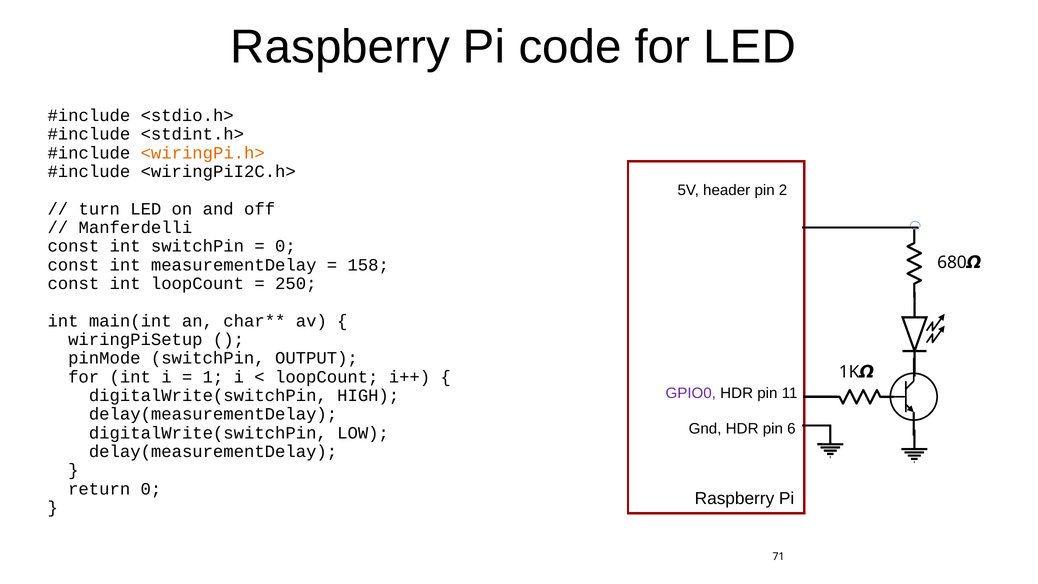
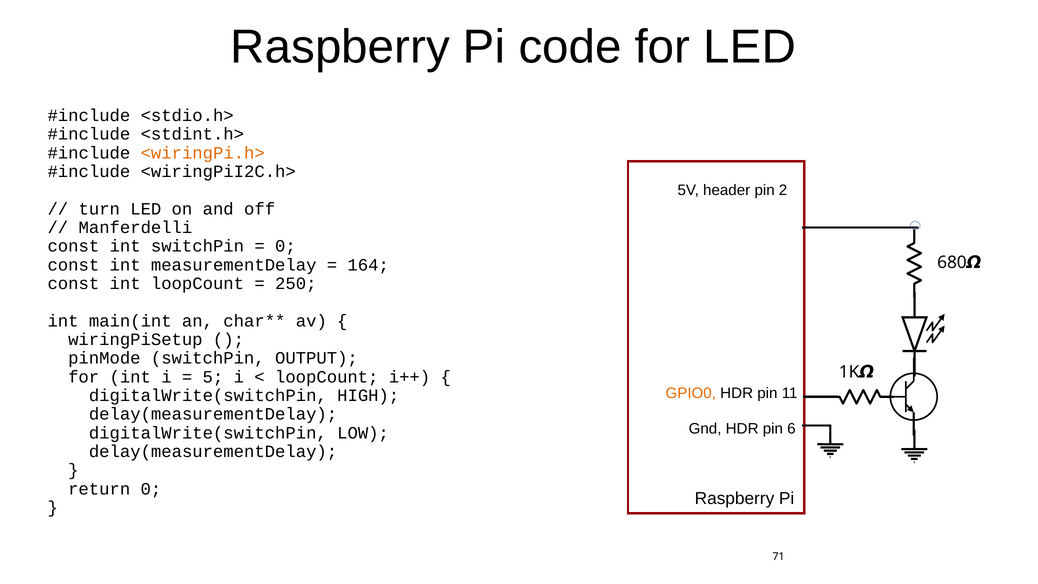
158: 158 -> 164
1: 1 -> 5
GPIO0 colour: purple -> orange
